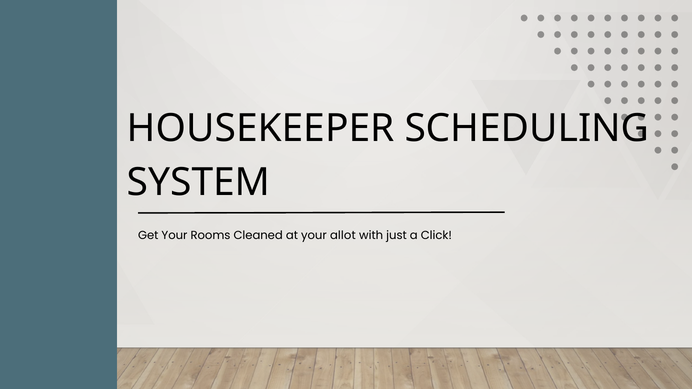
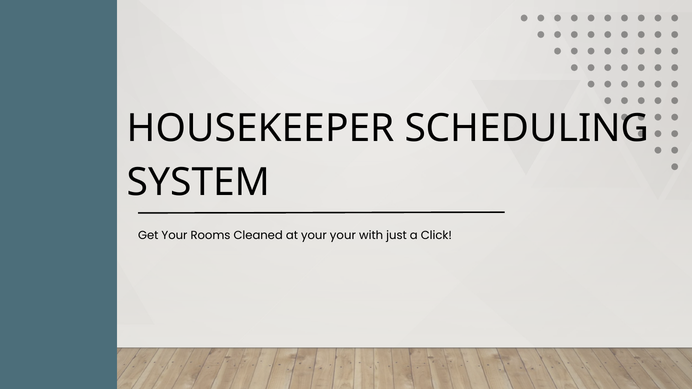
your allot: allot -> your
